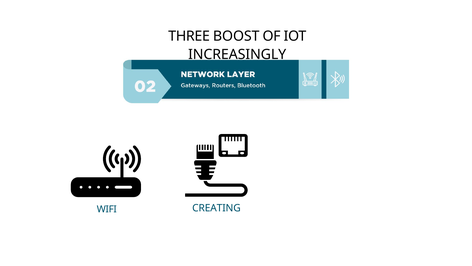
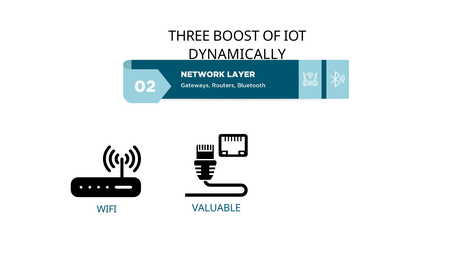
INCREASINGLY: INCREASINGLY -> DYNAMICALLY
CREATING: CREATING -> VALUABLE
